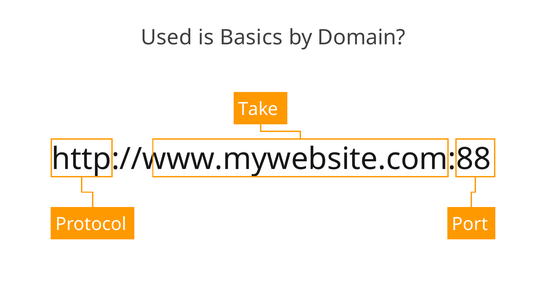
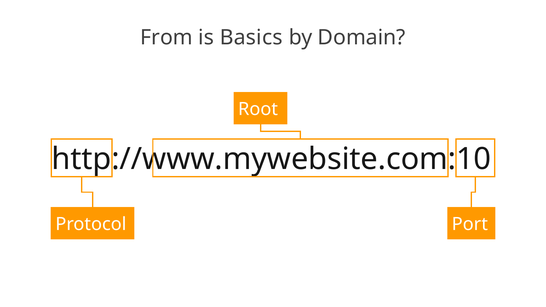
Used: Used -> From
Take: Take -> Root
http://www.mywebsite.com:88: http://www.mywebsite.com:88 -> http://www.mywebsite.com:10
